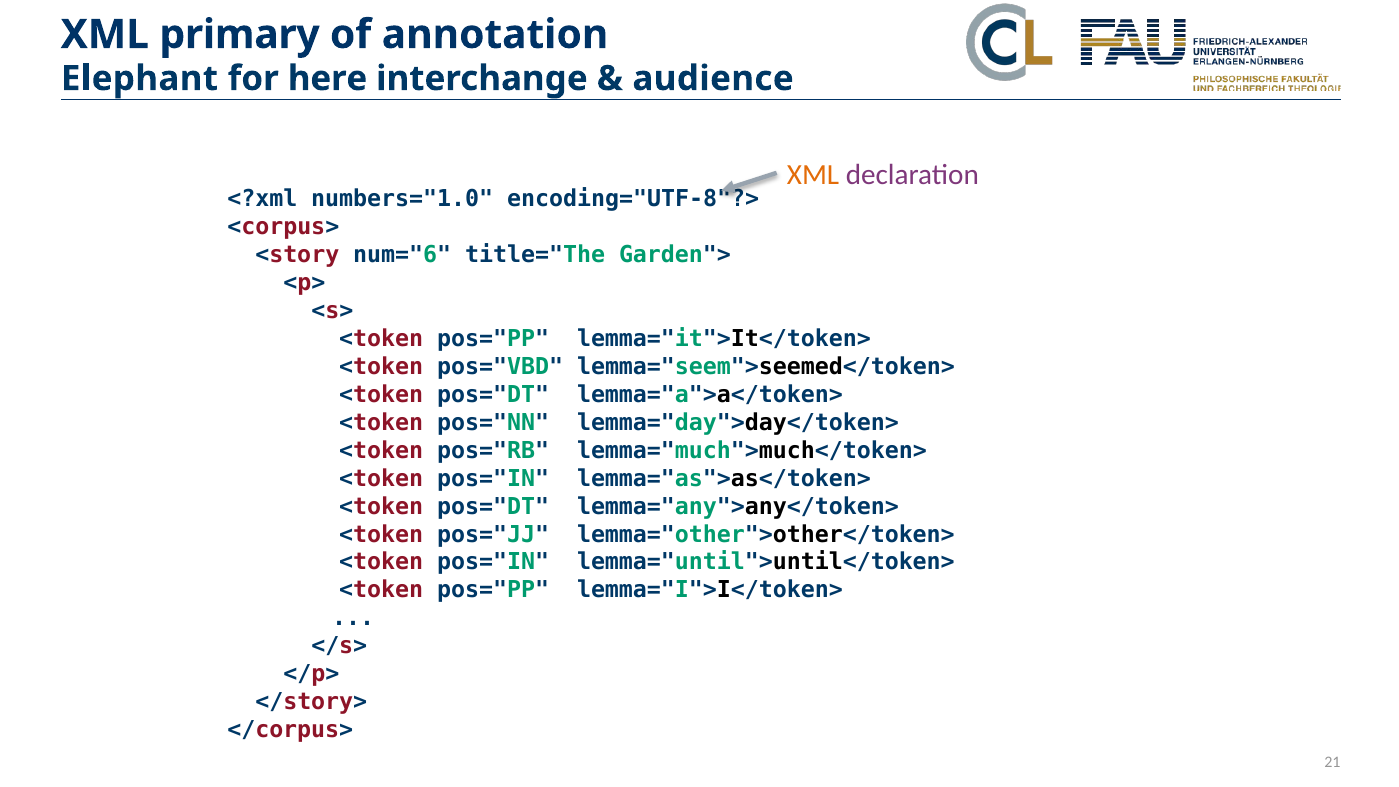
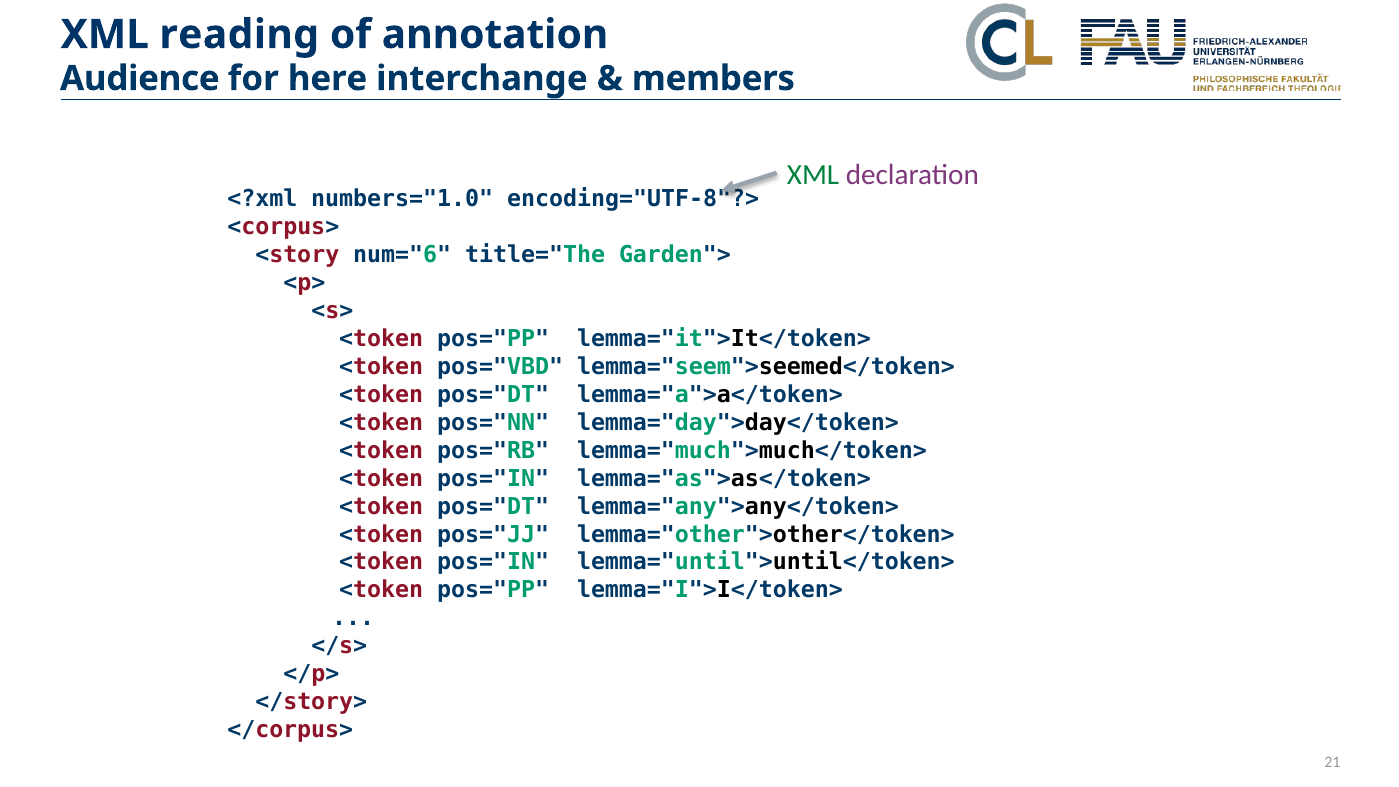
primary: primary -> reading
Elephant: Elephant -> Audience
audience: audience -> members
XML at (813, 175) colour: orange -> green
